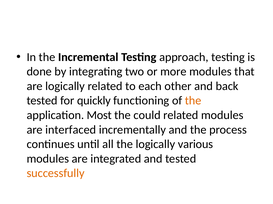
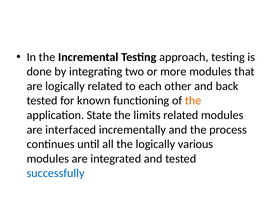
quickly: quickly -> known
Most: Most -> State
could: could -> limits
successfully colour: orange -> blue
